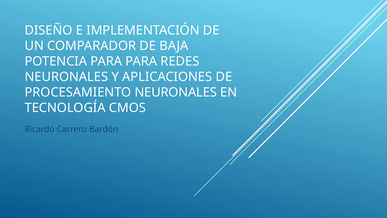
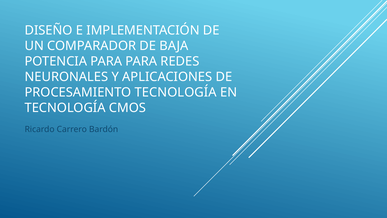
PROCESAMIENTO NEURONALES: NEURONALES -> TECNOLOGÍA
